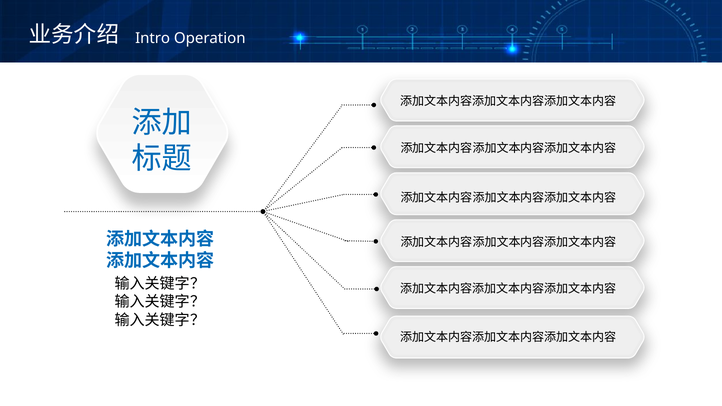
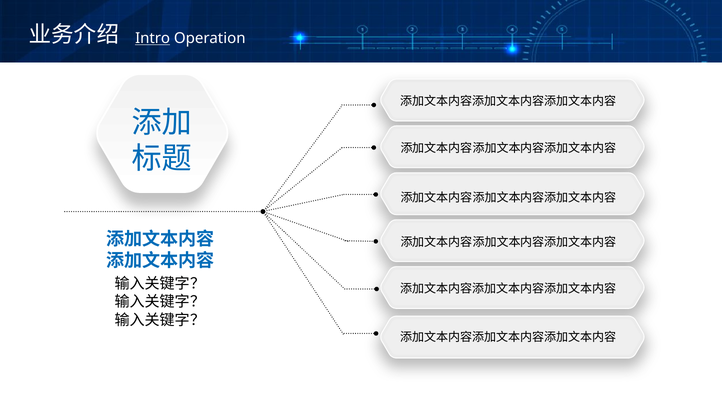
Intro underline: none -> present
